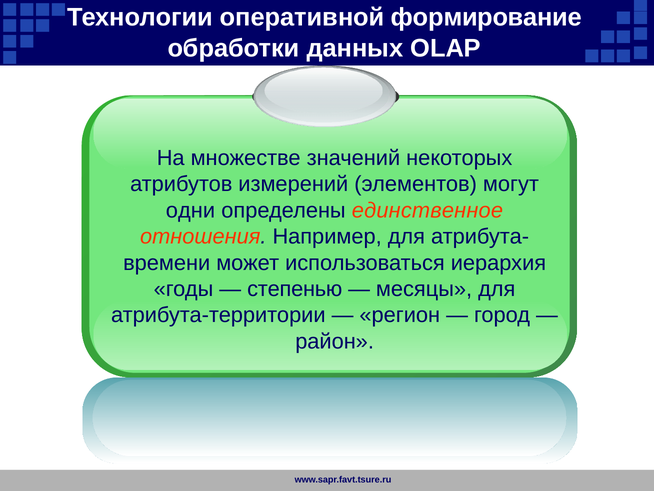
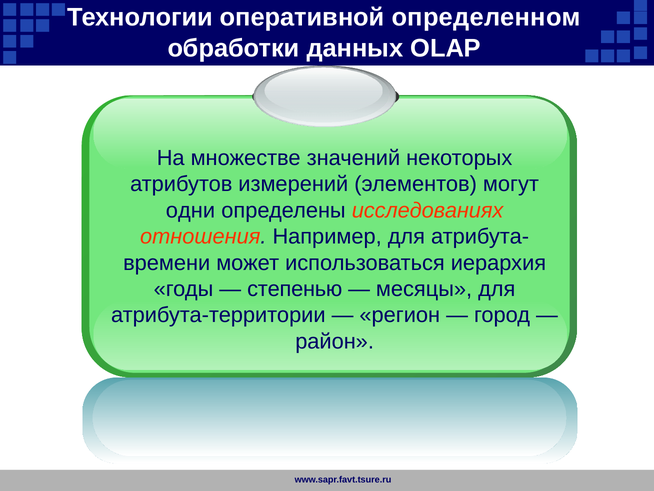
формирование: формирование -> определенном
единственное: единственное -> исследованиях
